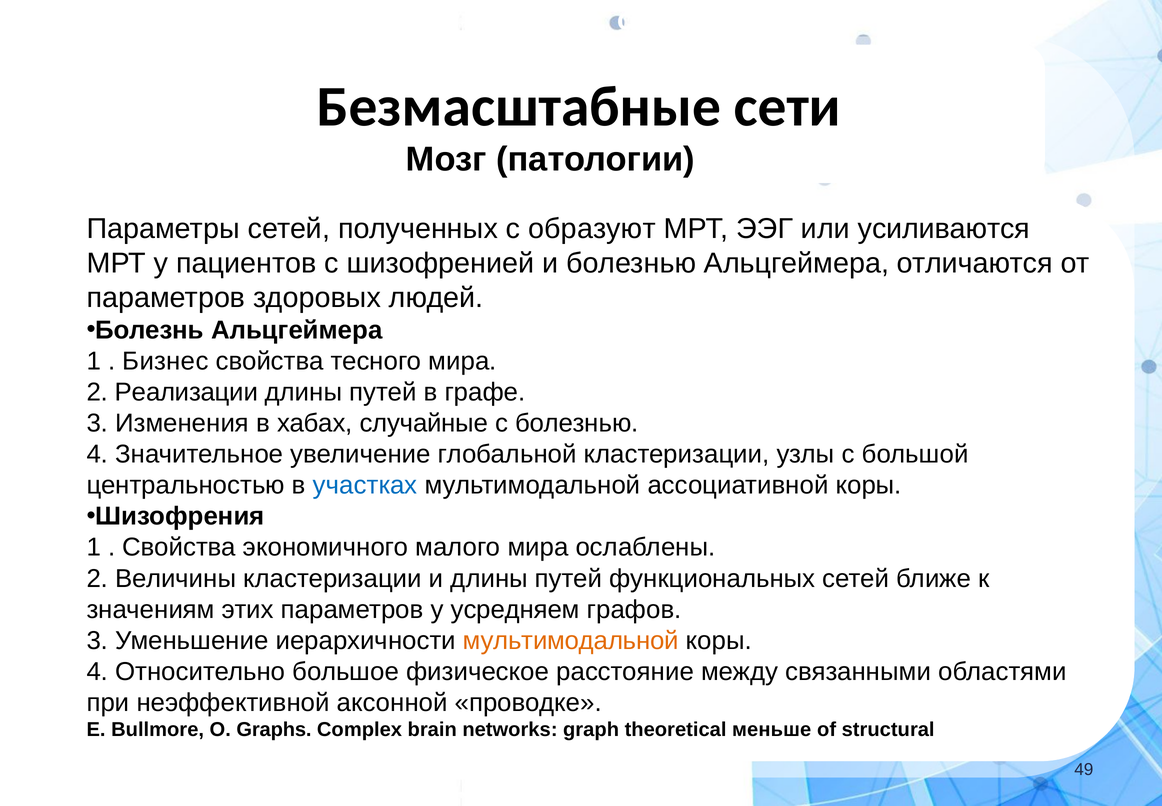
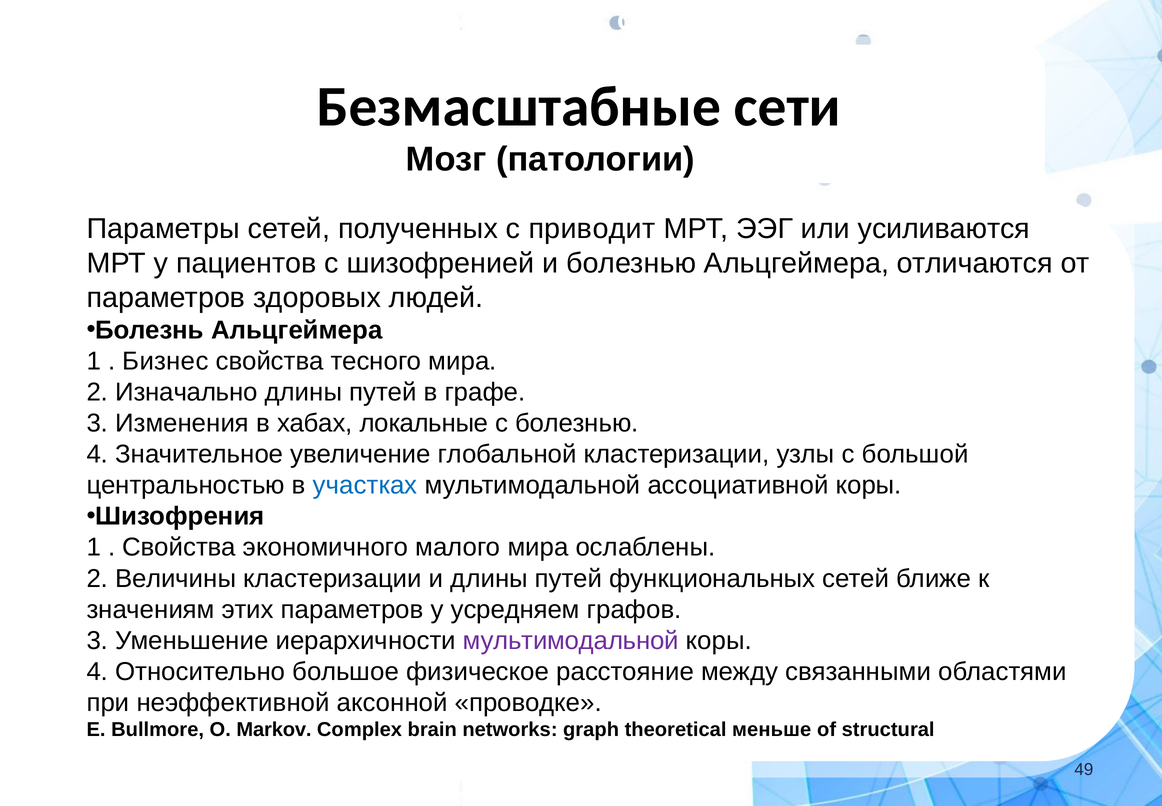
образуют: образуют -> приводит
Реализации: Реализации -> Изначально
случайные: случайные -> локальные
мультимодальной at (571, 640) colour: orange -> purple
Graphs: Graphs -> Markov
